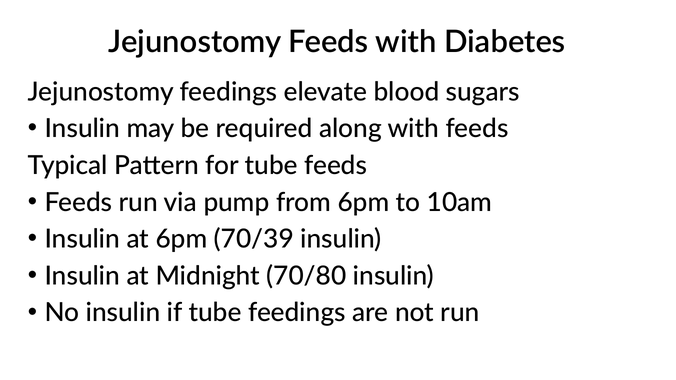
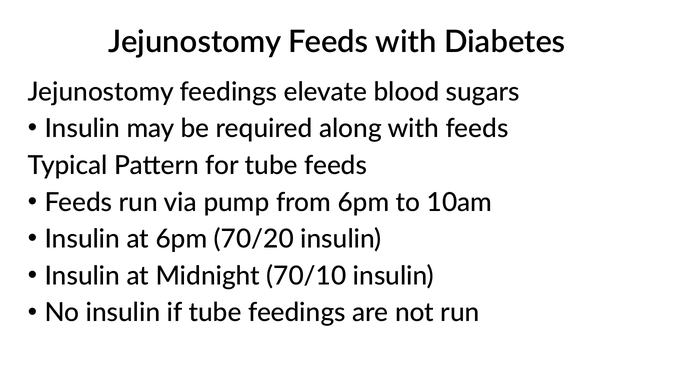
70/39: 70/39 -> 70/20
70/80: 70/80 -> 70/10
